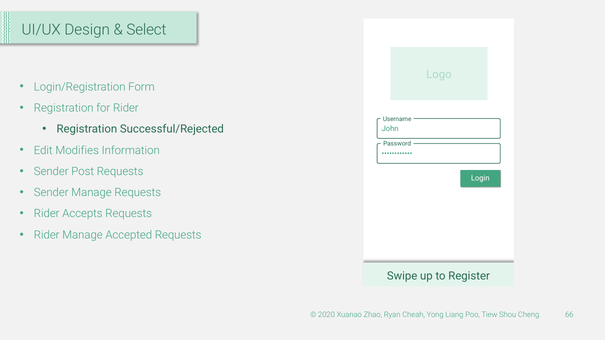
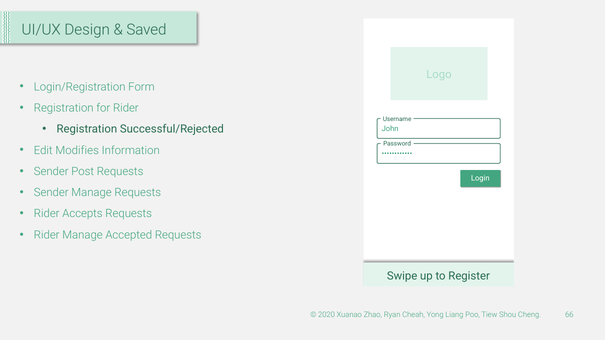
Select: Select -> Saved
